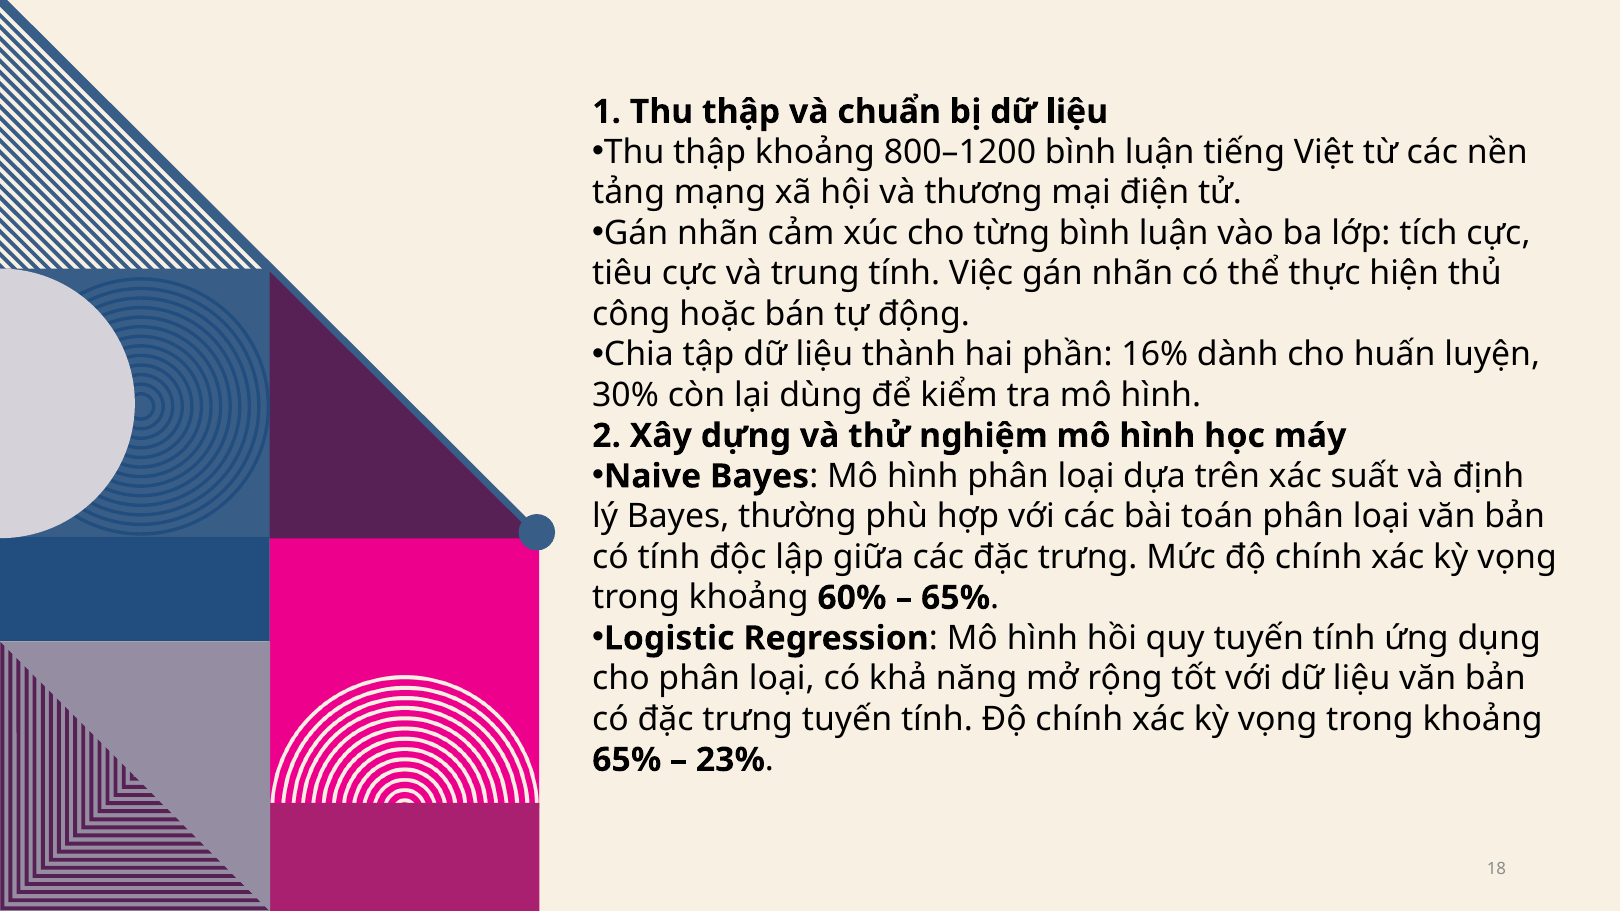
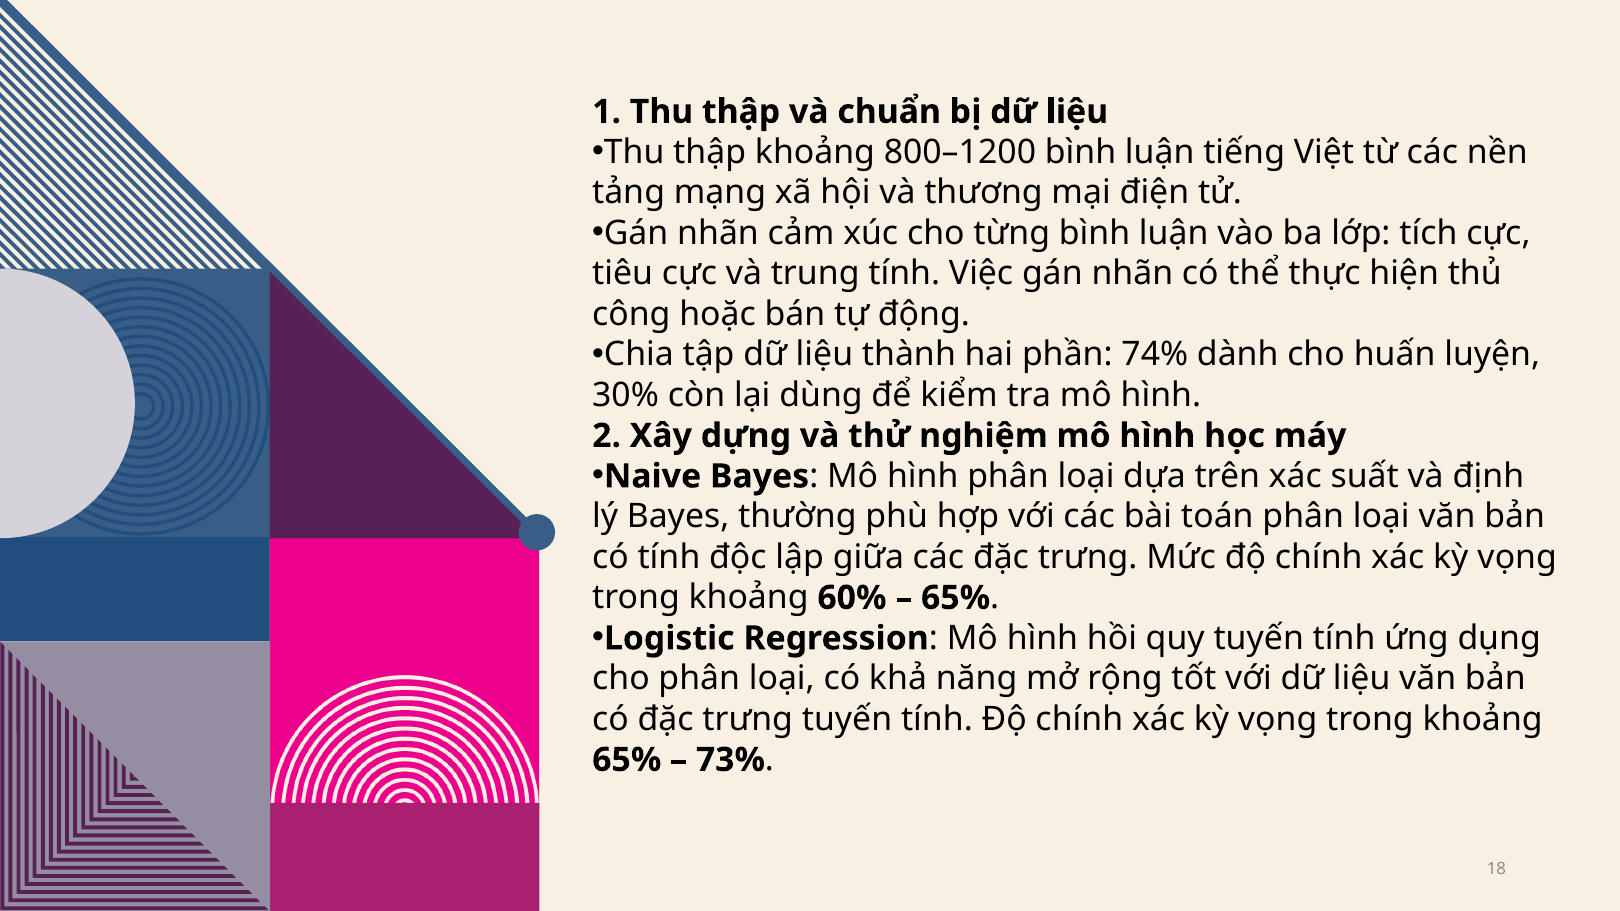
16%: 16% -> 74%
23%: 23% -> 73%
